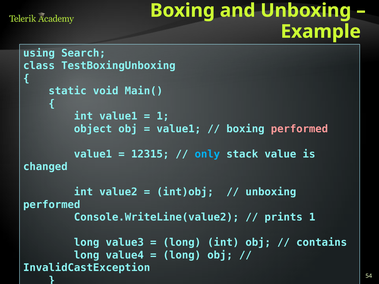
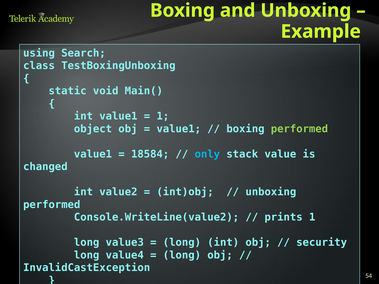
performed at (299, 129) colour: pink -> light green
12315: 12315 -> 18584
contains: contains -> security
